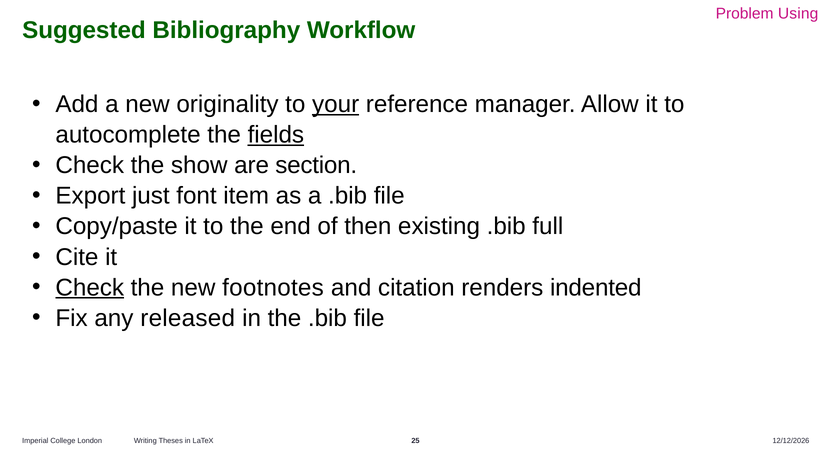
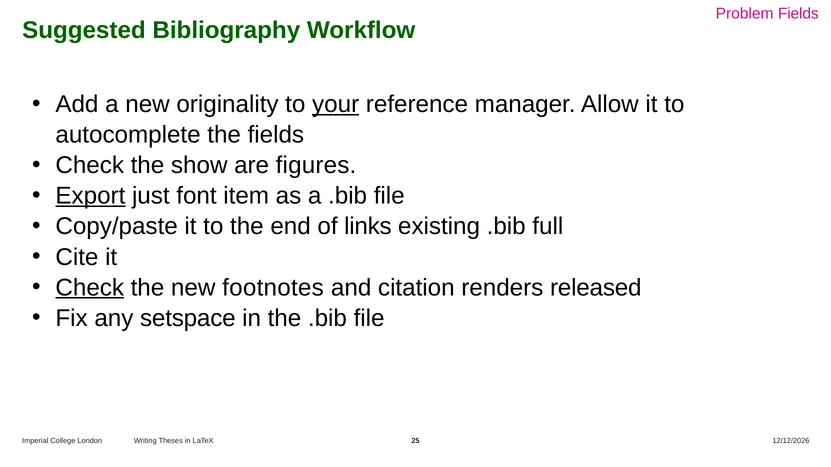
Problem Using: Using -> Fields
fields at (276, 135) underline: present -> none
section: section -> figures
Export underline: none -> present
then: then -> links
indented: indented -> released
released: released -> setspace
